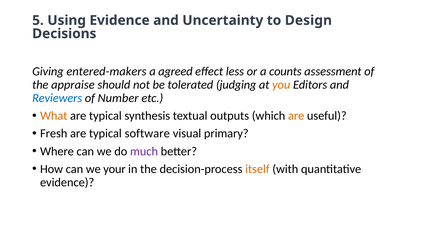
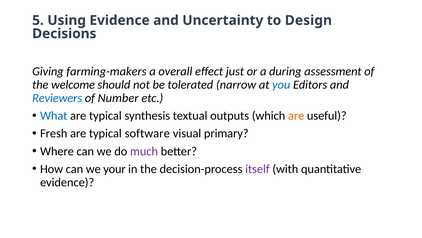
entered-makers: entered-makers -> farming-makers
agreed: agreed -> overall
less: less -> just
counts: counts -> during
appraise: appraise -> welcome
judging: judging -> narrow
you colour: orange -> blue
What colour: orange -> blue
itself colour: orange -> purple
